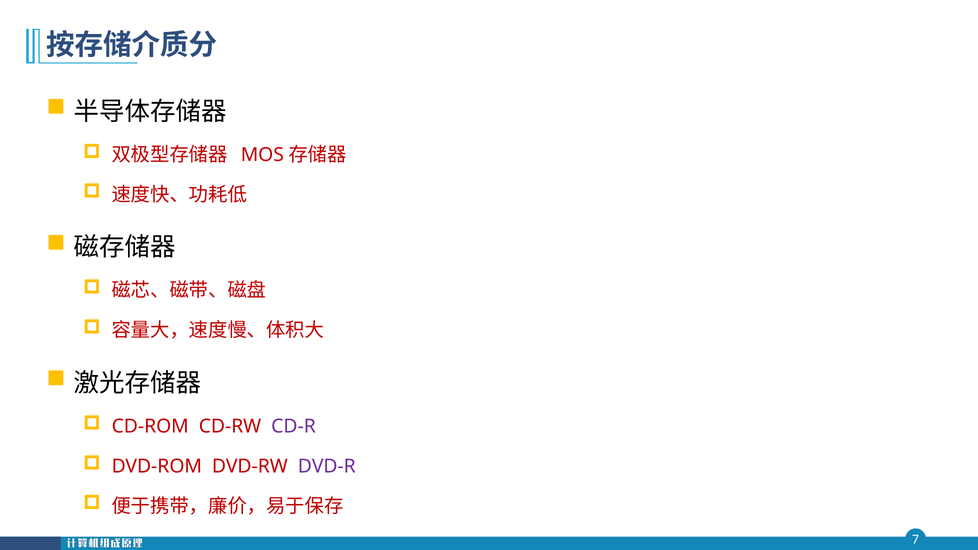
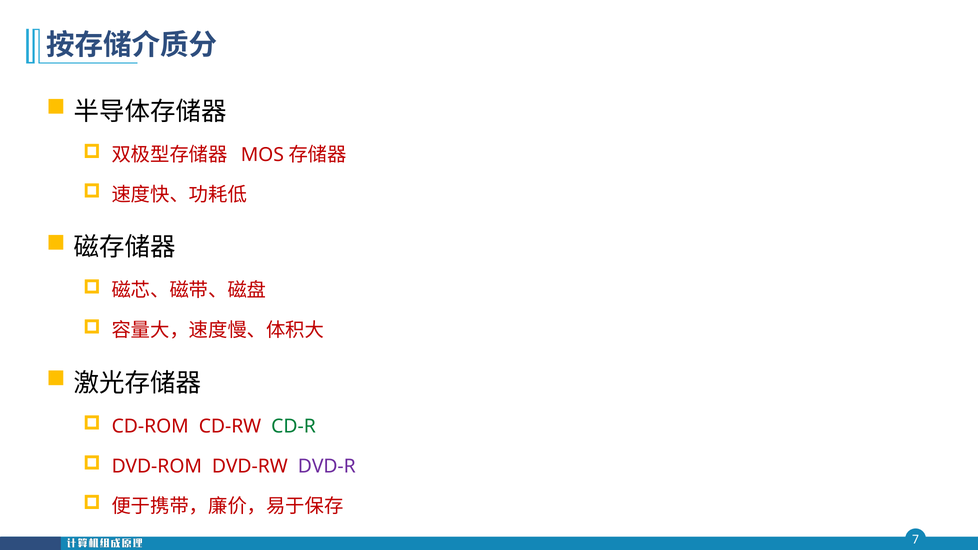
CD-R colour: purple -> green
